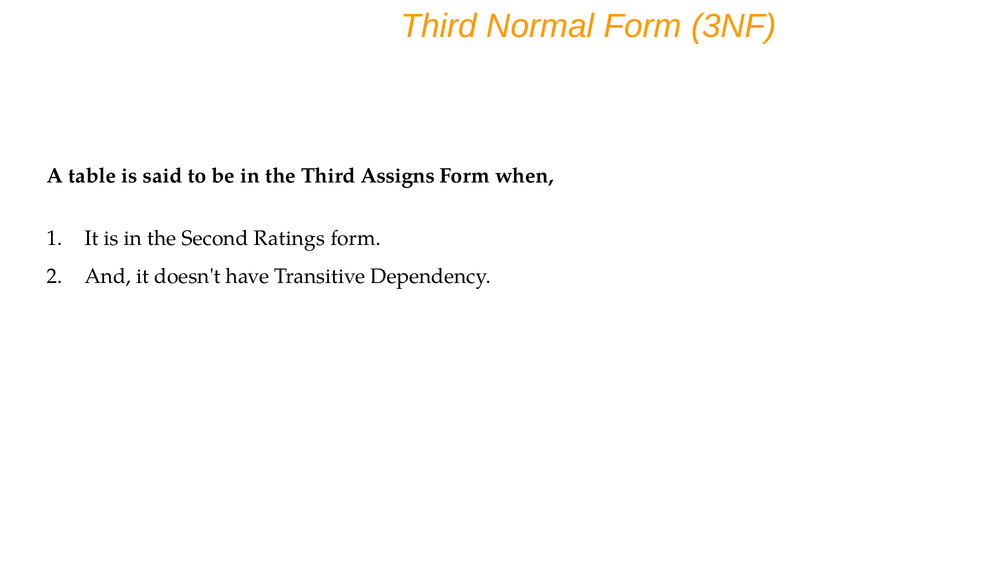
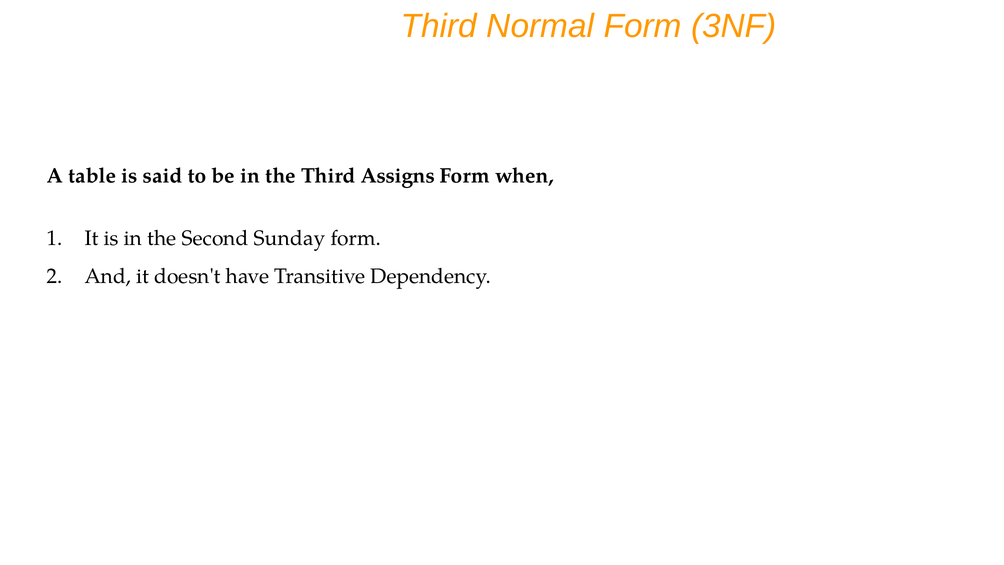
Ratings: Ratings -> Sunday
